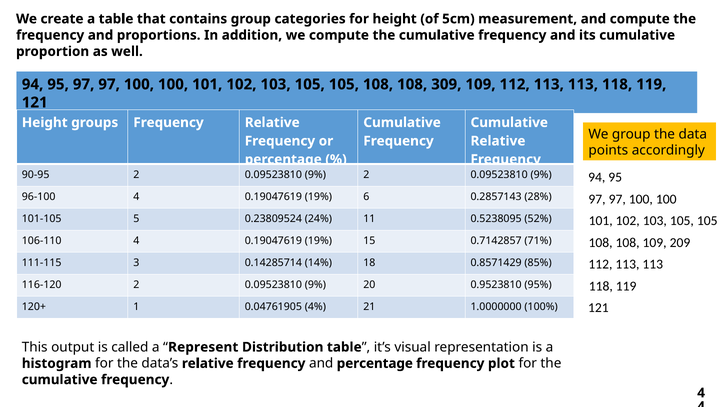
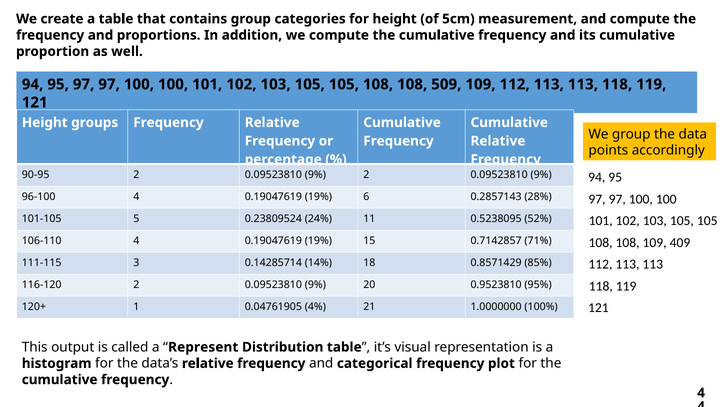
309: 309 -> 509
209: 209 -> 409
and percentage: percentage -> categorical
